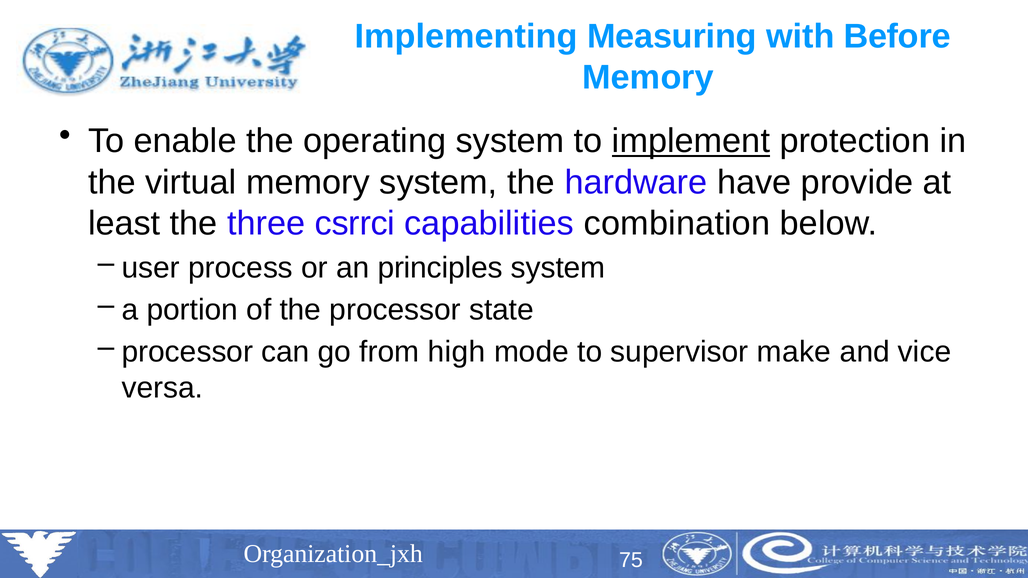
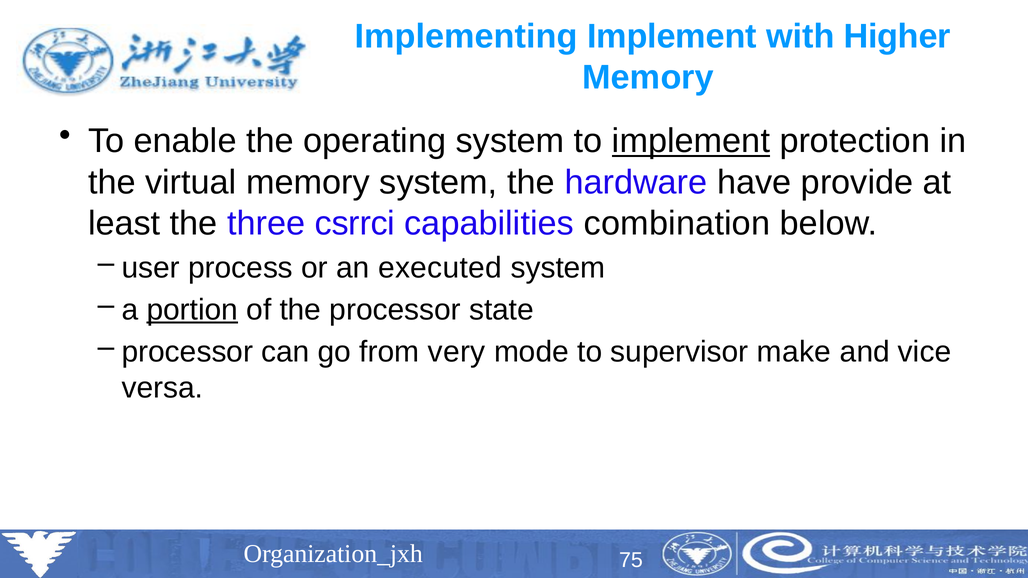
Implementing Measuring: Measuring -> Implement
Before: Before -> Higher
principles: principles -> executed
portion underline: none -> present
high: high -> very
